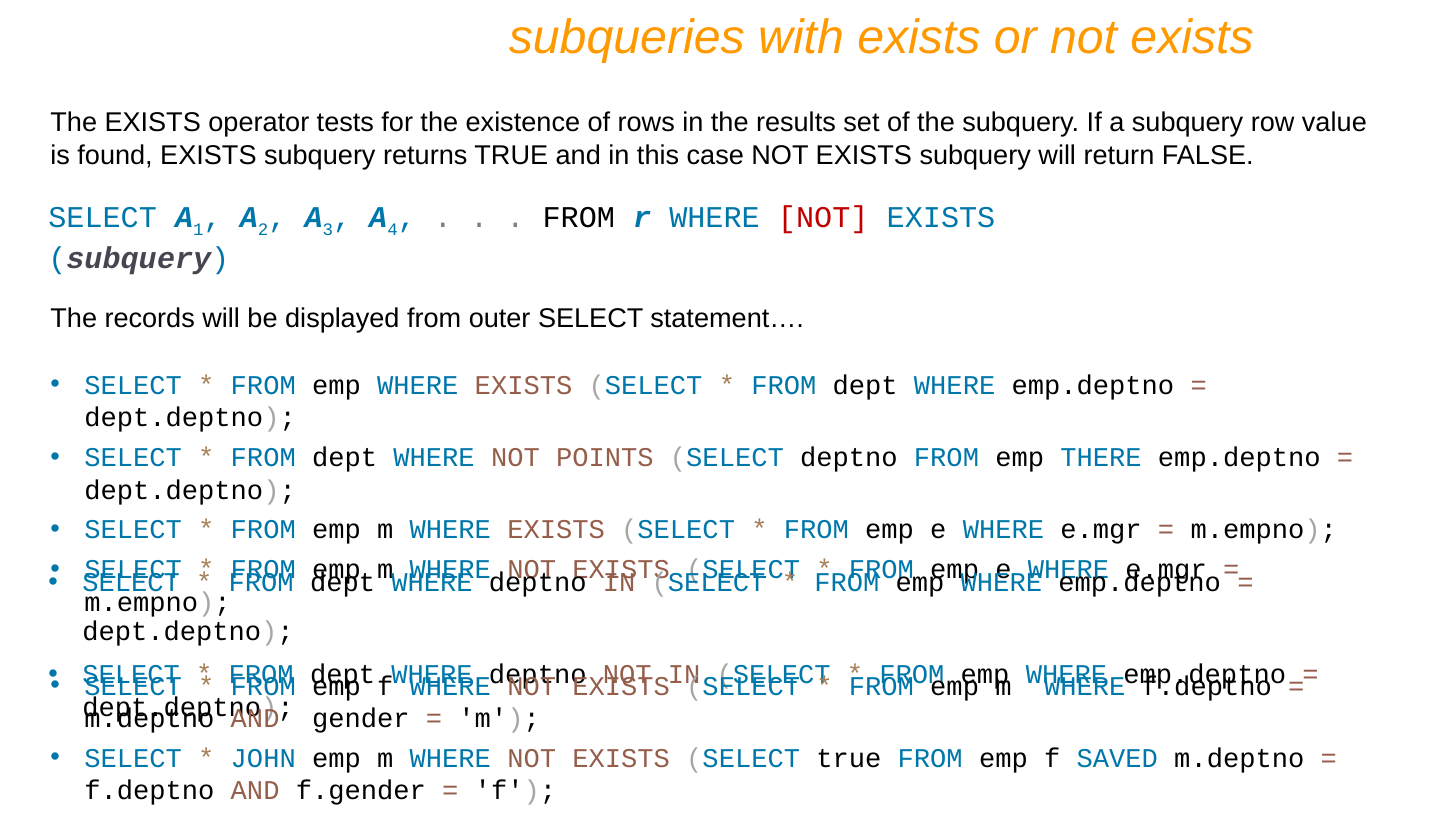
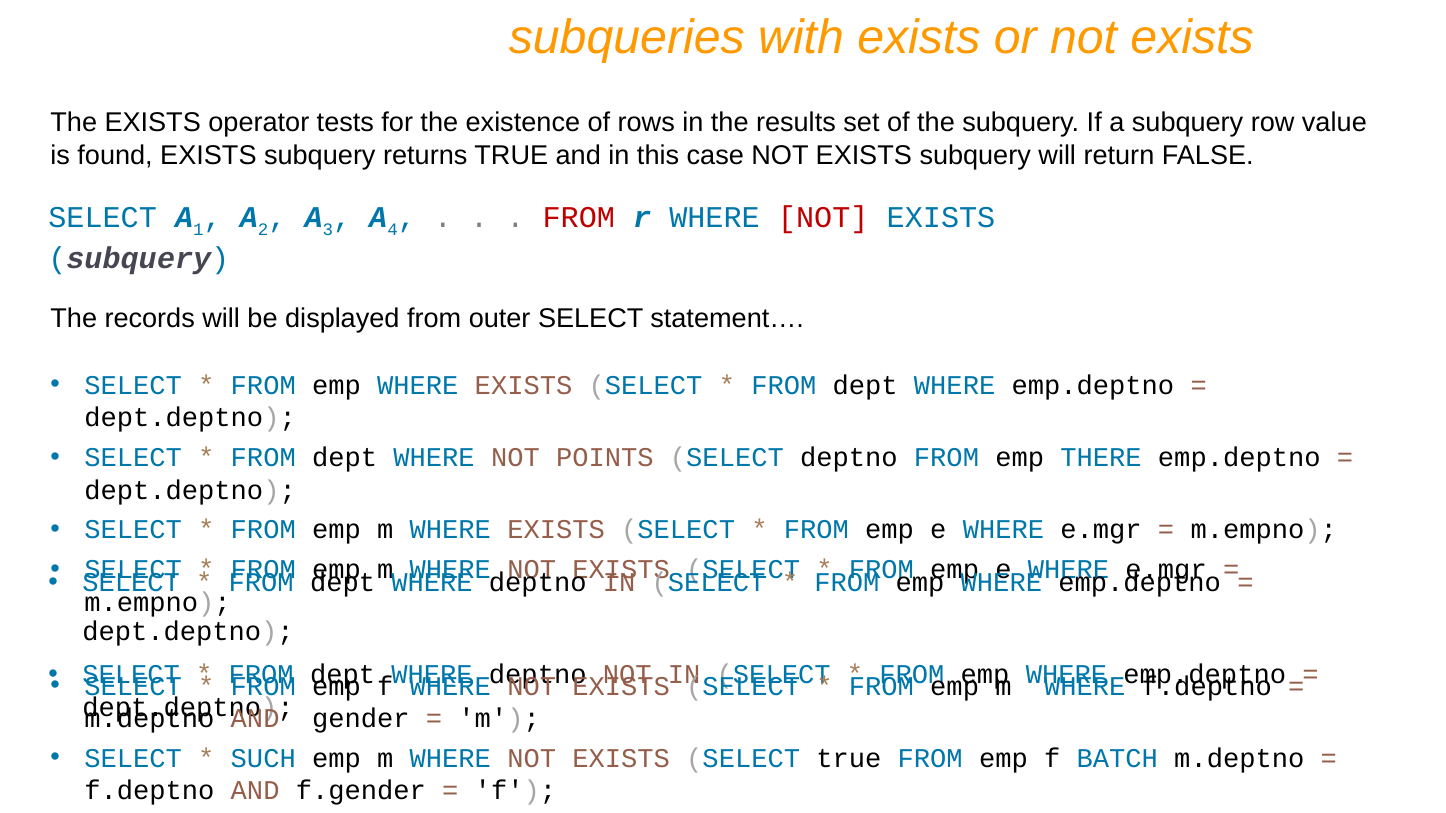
FROM at (579, 218) colour: black -> red
JOHN: JOHN -> SUCH
SAVED: SAVED -> BATCH
